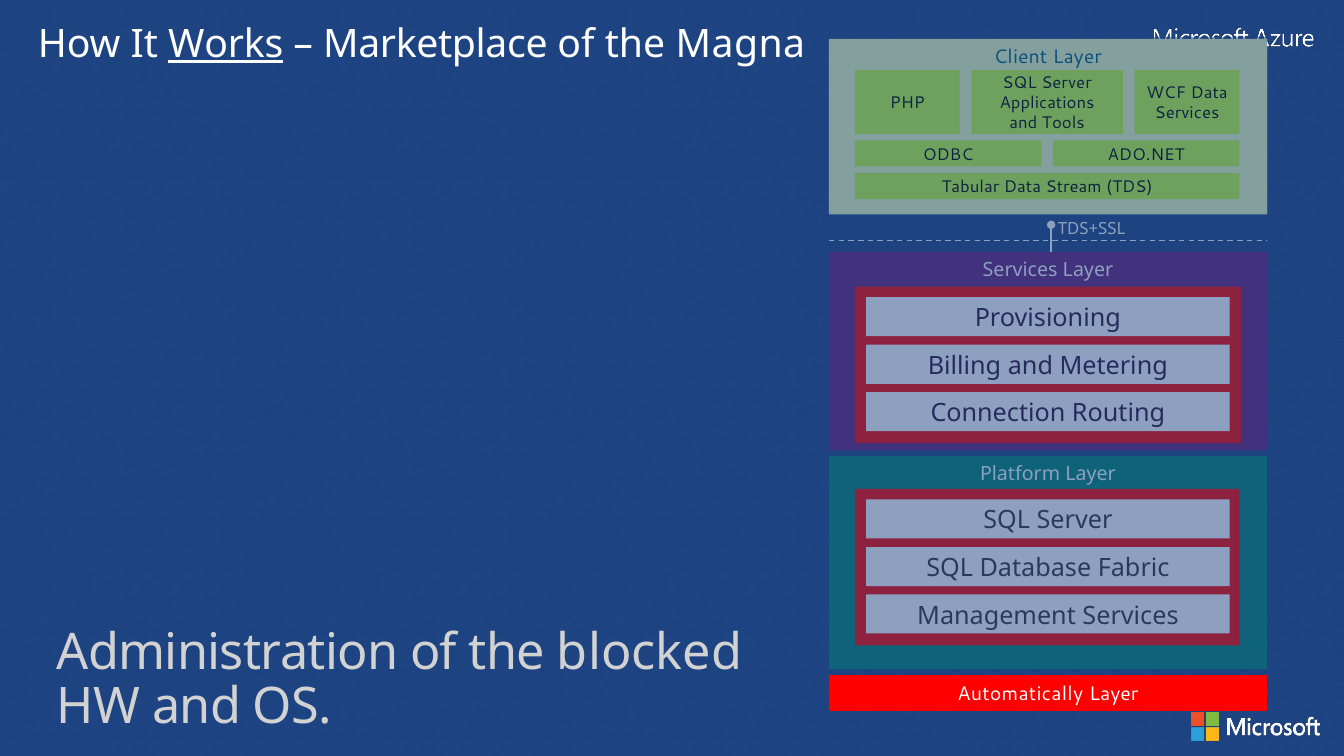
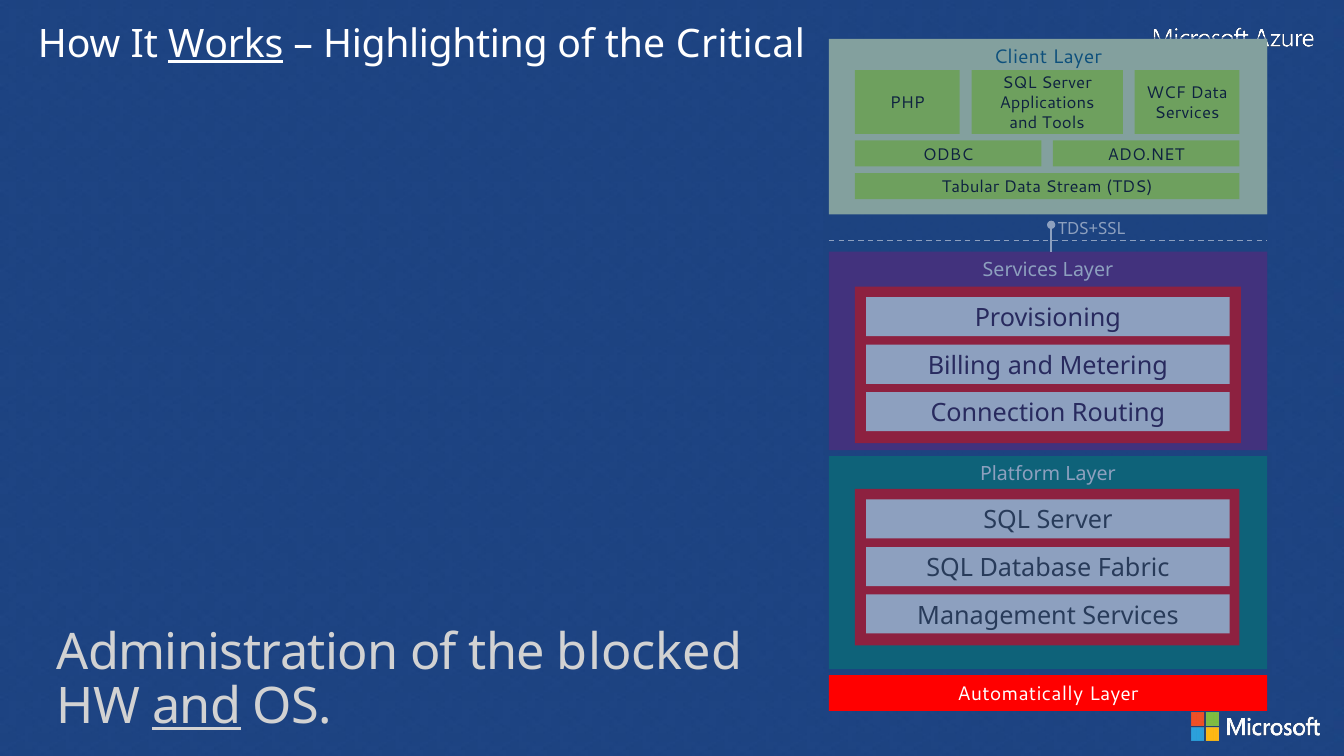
Marketplace: Marketplace -> Highlighting
Magna: Magna -> Critical
and at (197, 707) underline: none -> present
